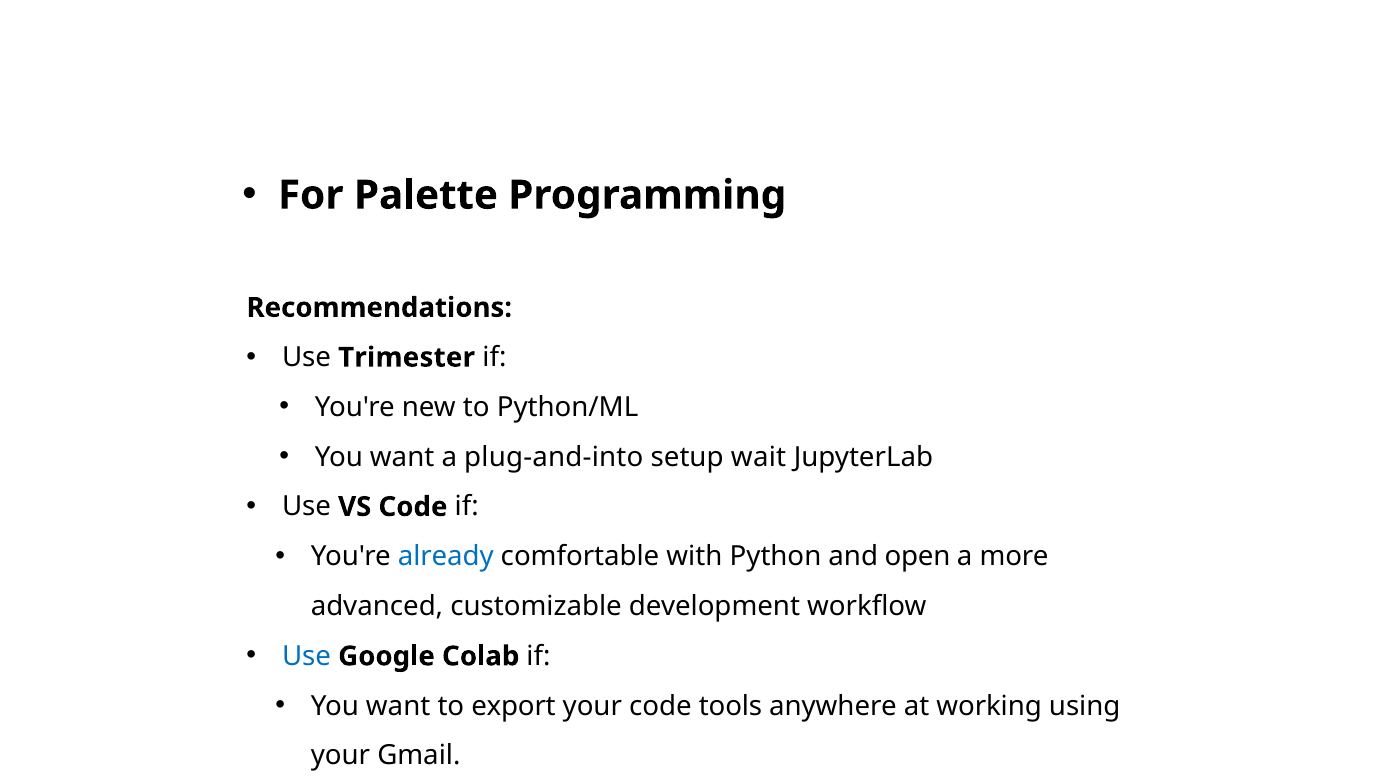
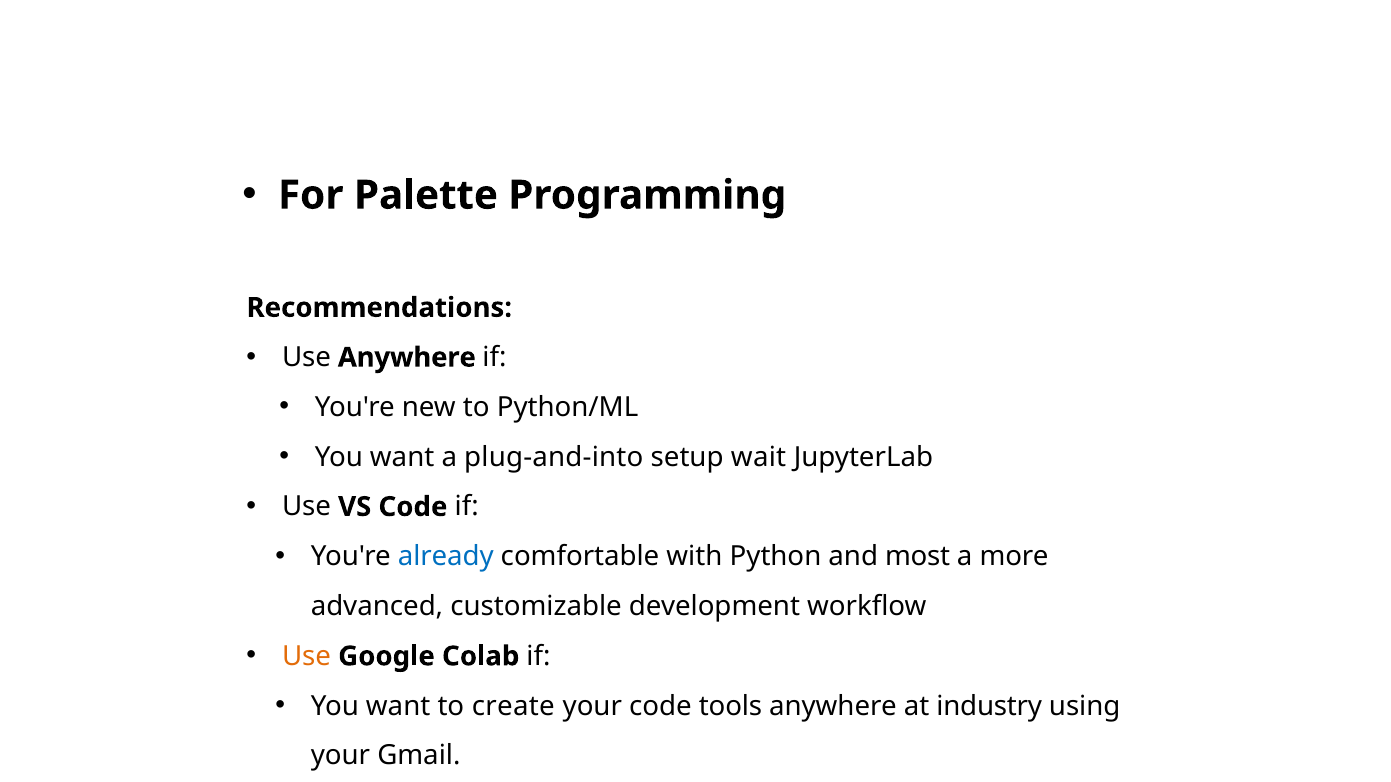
Use Trimester: Trimester -> Anywhere
open: open -> most
Use at (307, 657) colour: blue -> orange
export: export -> create
working: working -> industry
